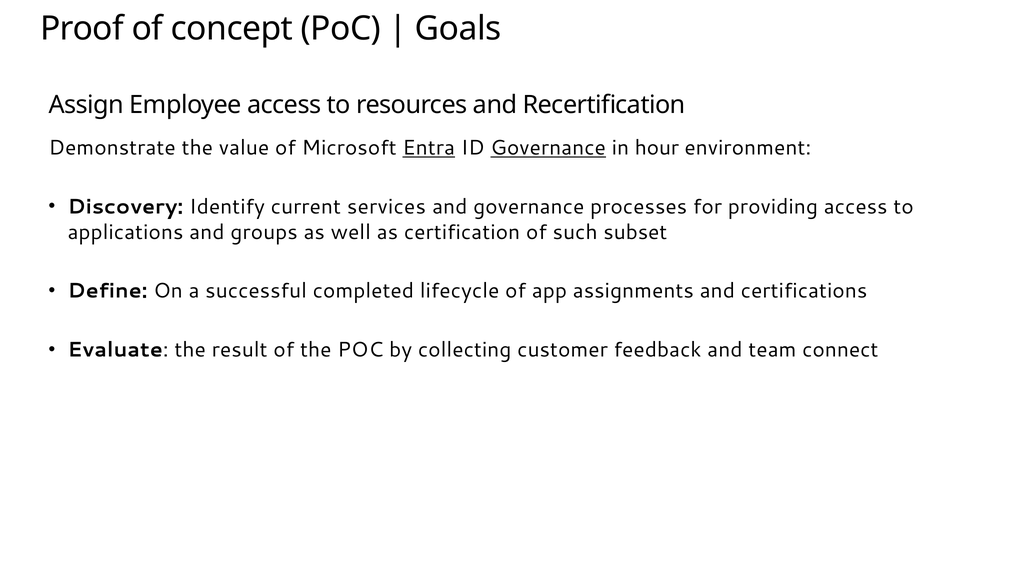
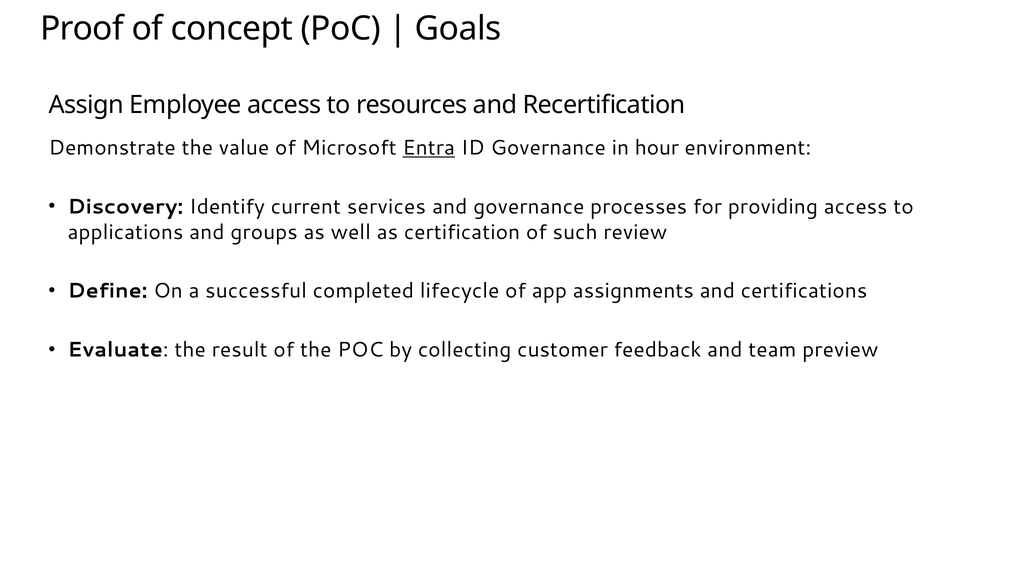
Governance at (548, 148) underline: present -> none
subset: subset -> review
connect: connect -> preview
